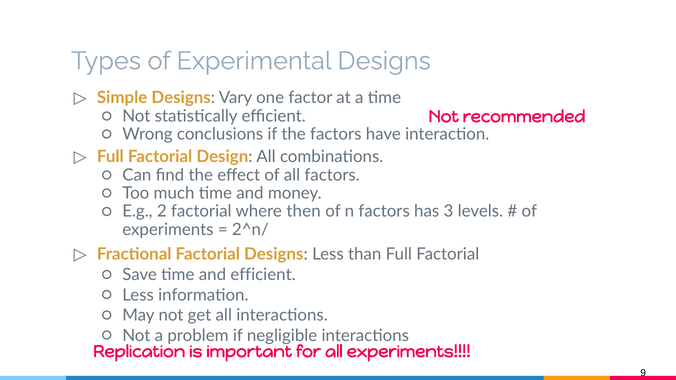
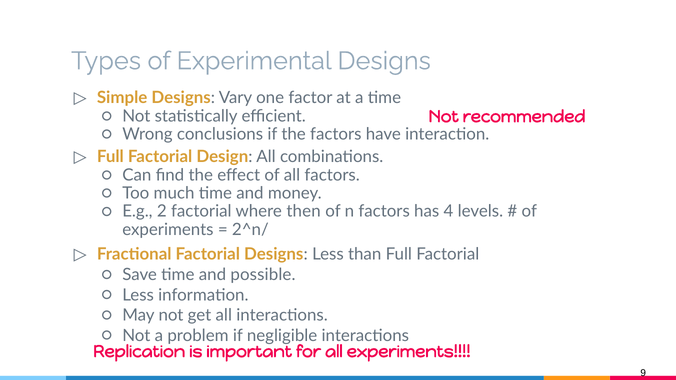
3: 3 -> 4
and efficient: efficient -> possible
